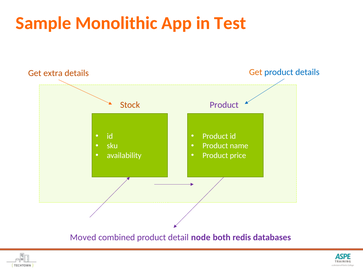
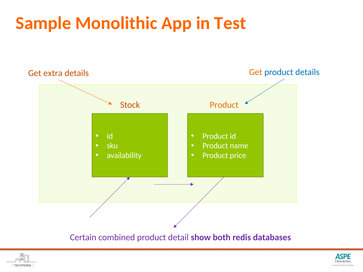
Product at (224, 105) colour: purple -> orange
Moved: Moved -> Certain
node: node -> show
